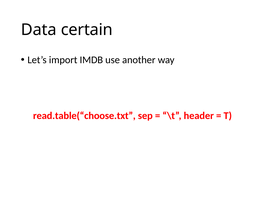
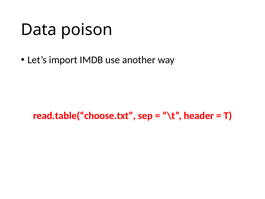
certain: certain -> poison
